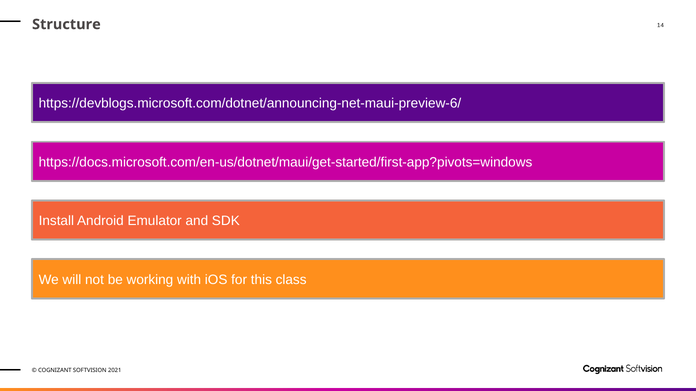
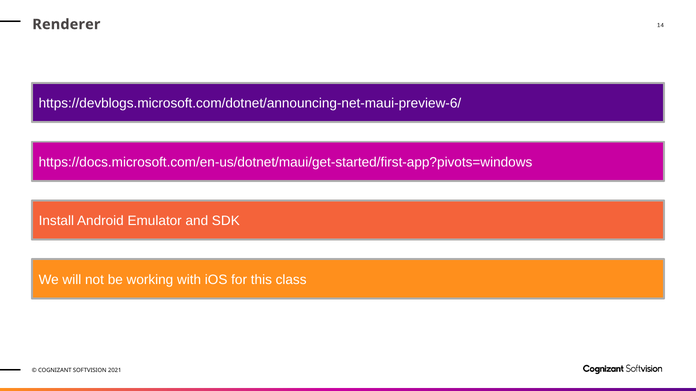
Structure: Structure -> Renderer
